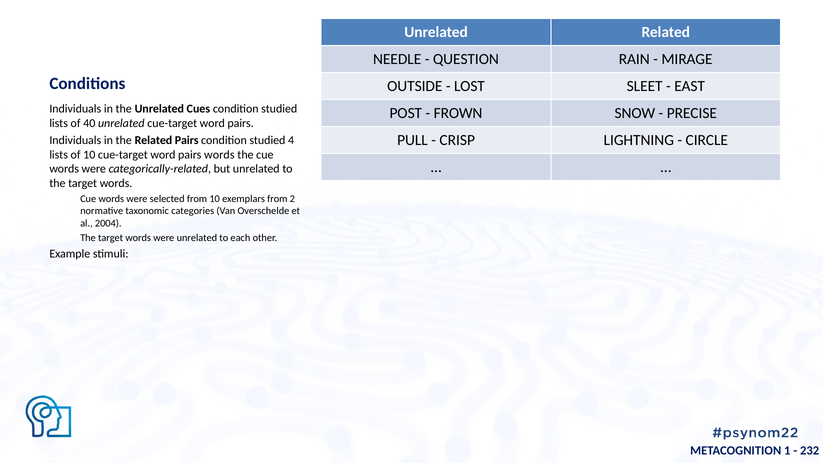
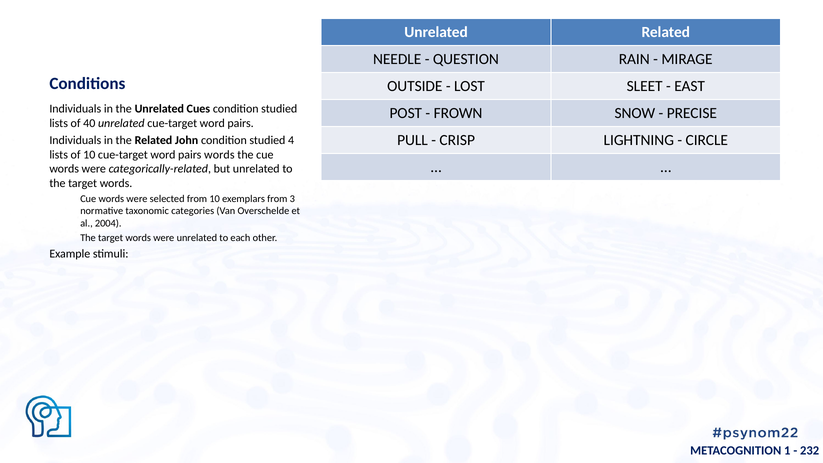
Related Pairs: Pairs -> John
2: 2 -> 3
